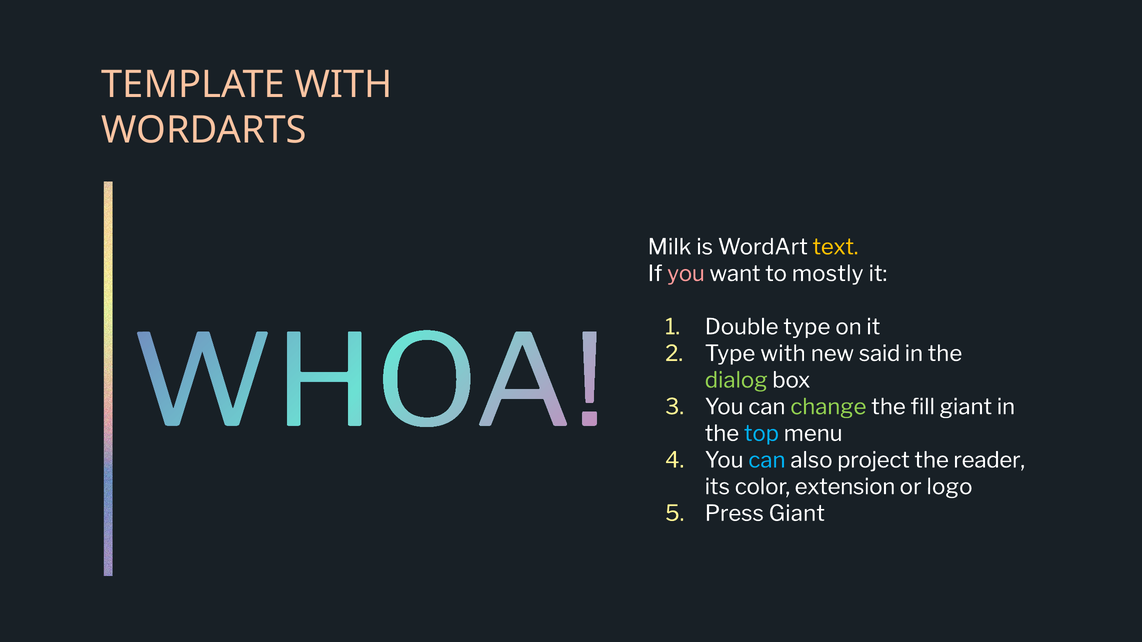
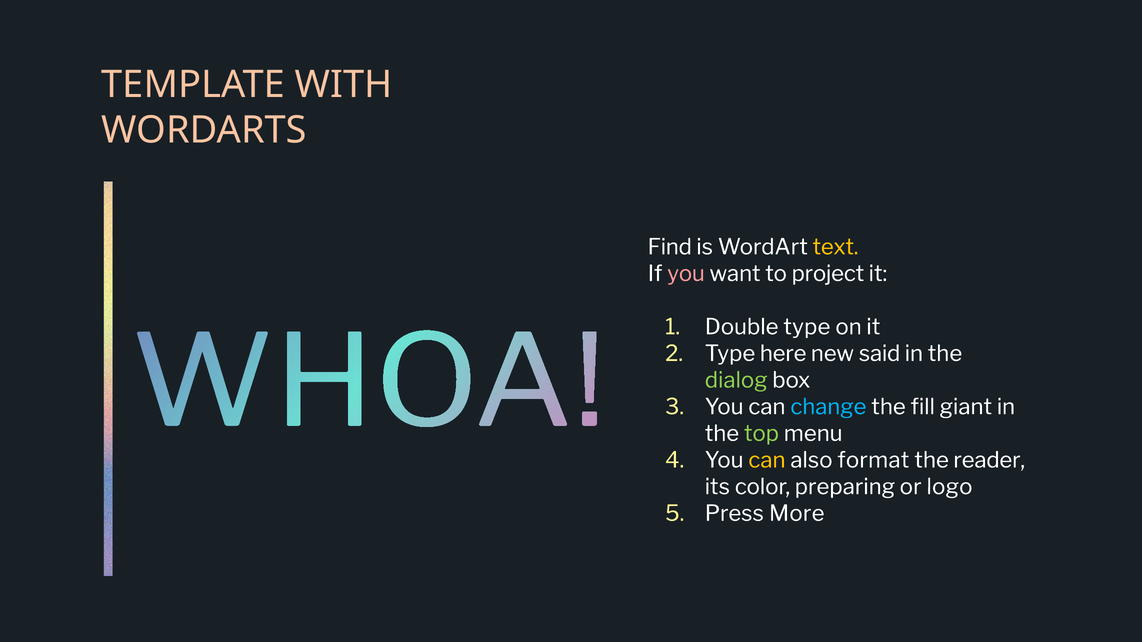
Milk: Milk -> Find
mostly: mostly -> project
Type with: with -> here
change colour: light green -> light blue
top colour: light blue -> light green
can at (767, 460) colour: light blue -> yellow
project: project -> format
extension: extension -> preparing
Press Giant: Giant -> More
